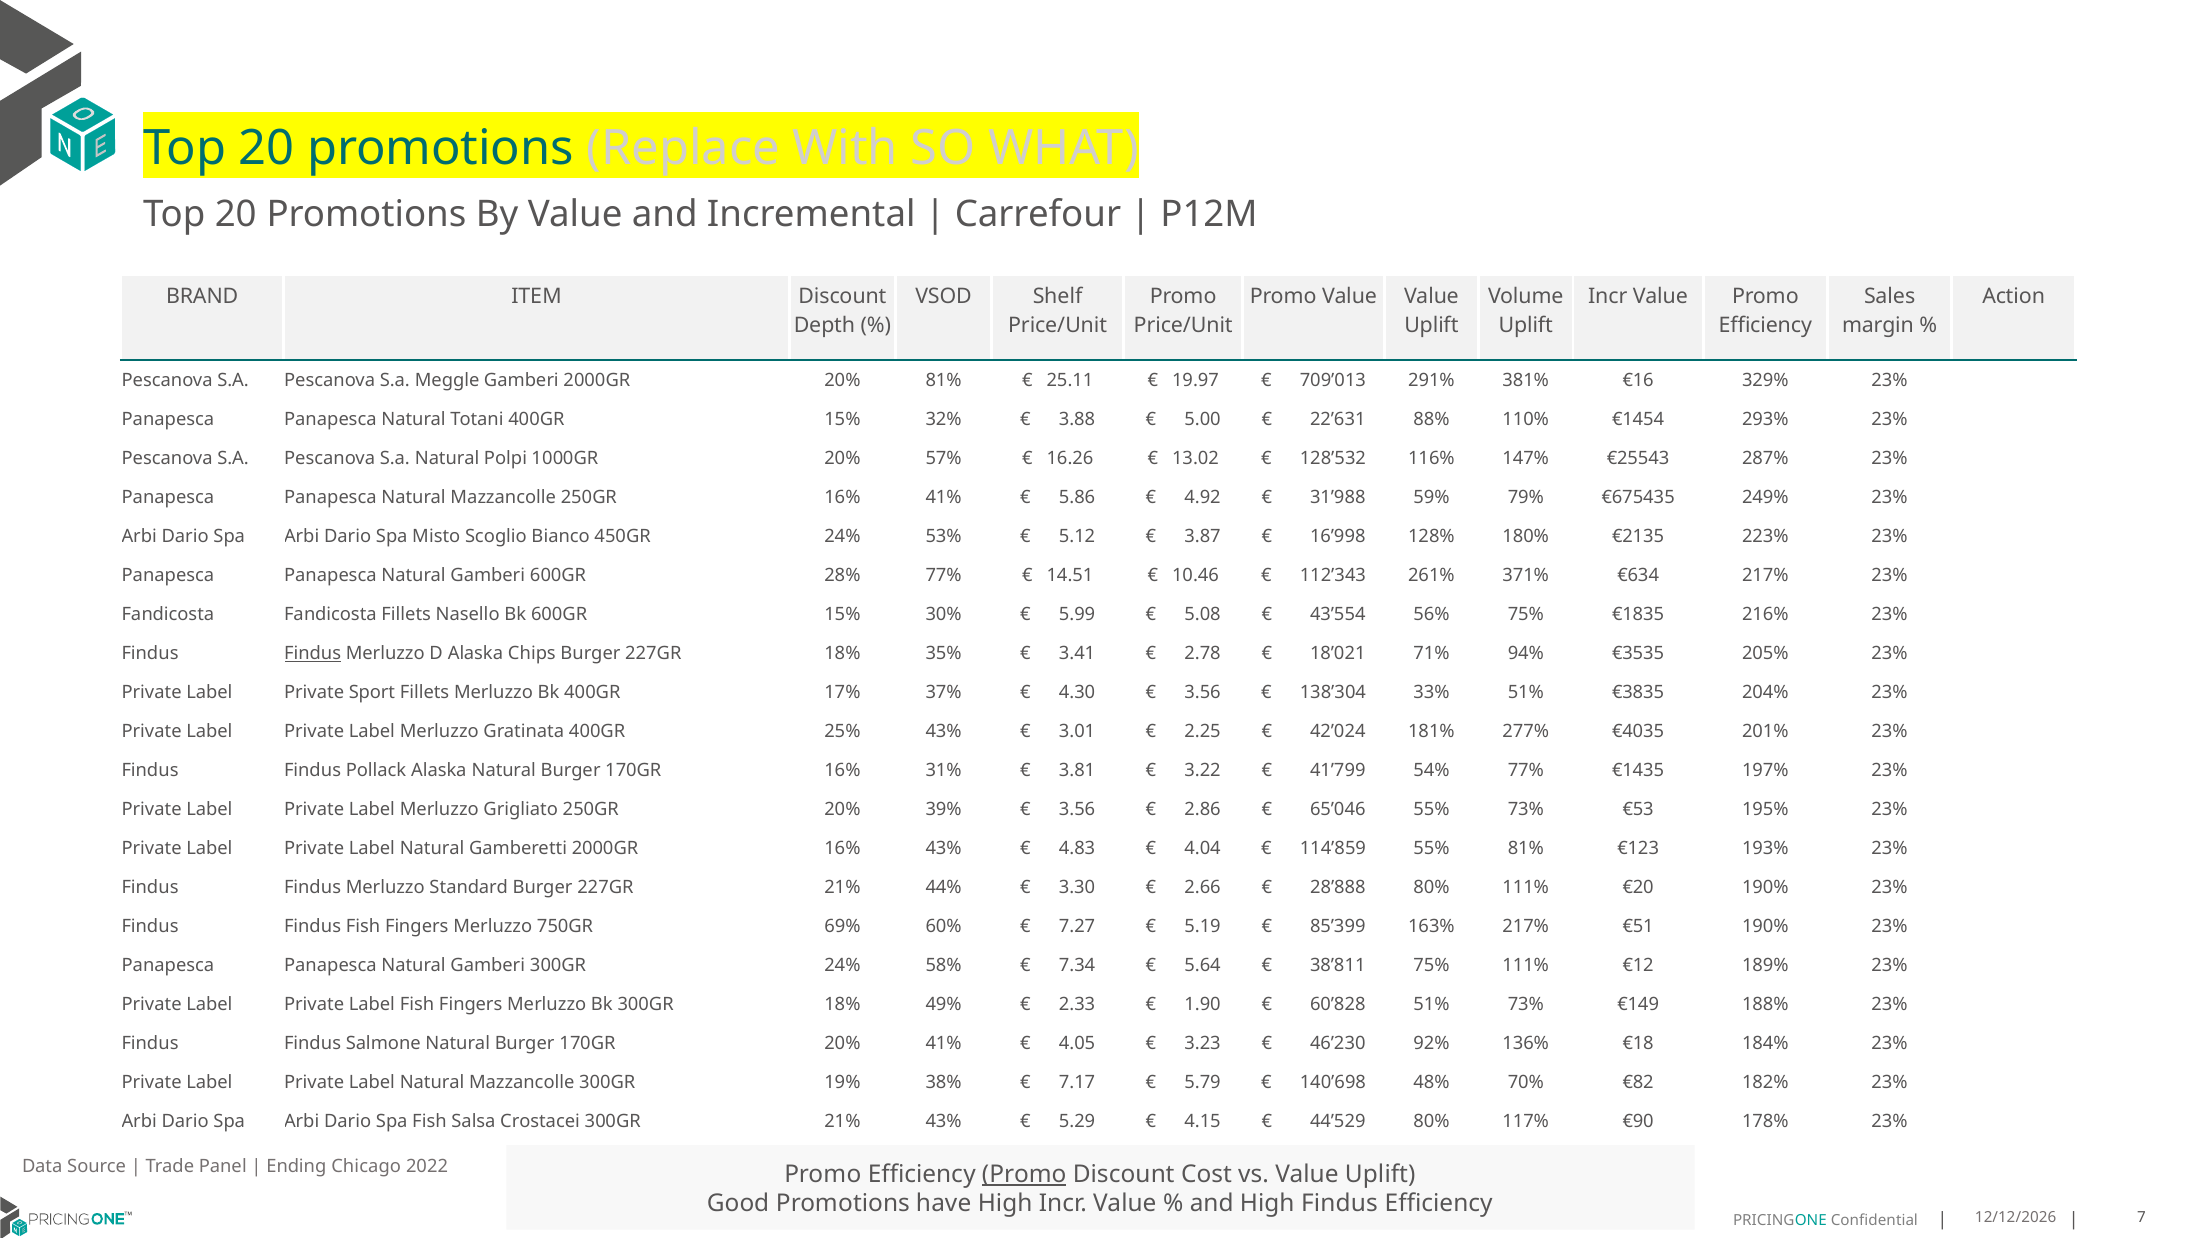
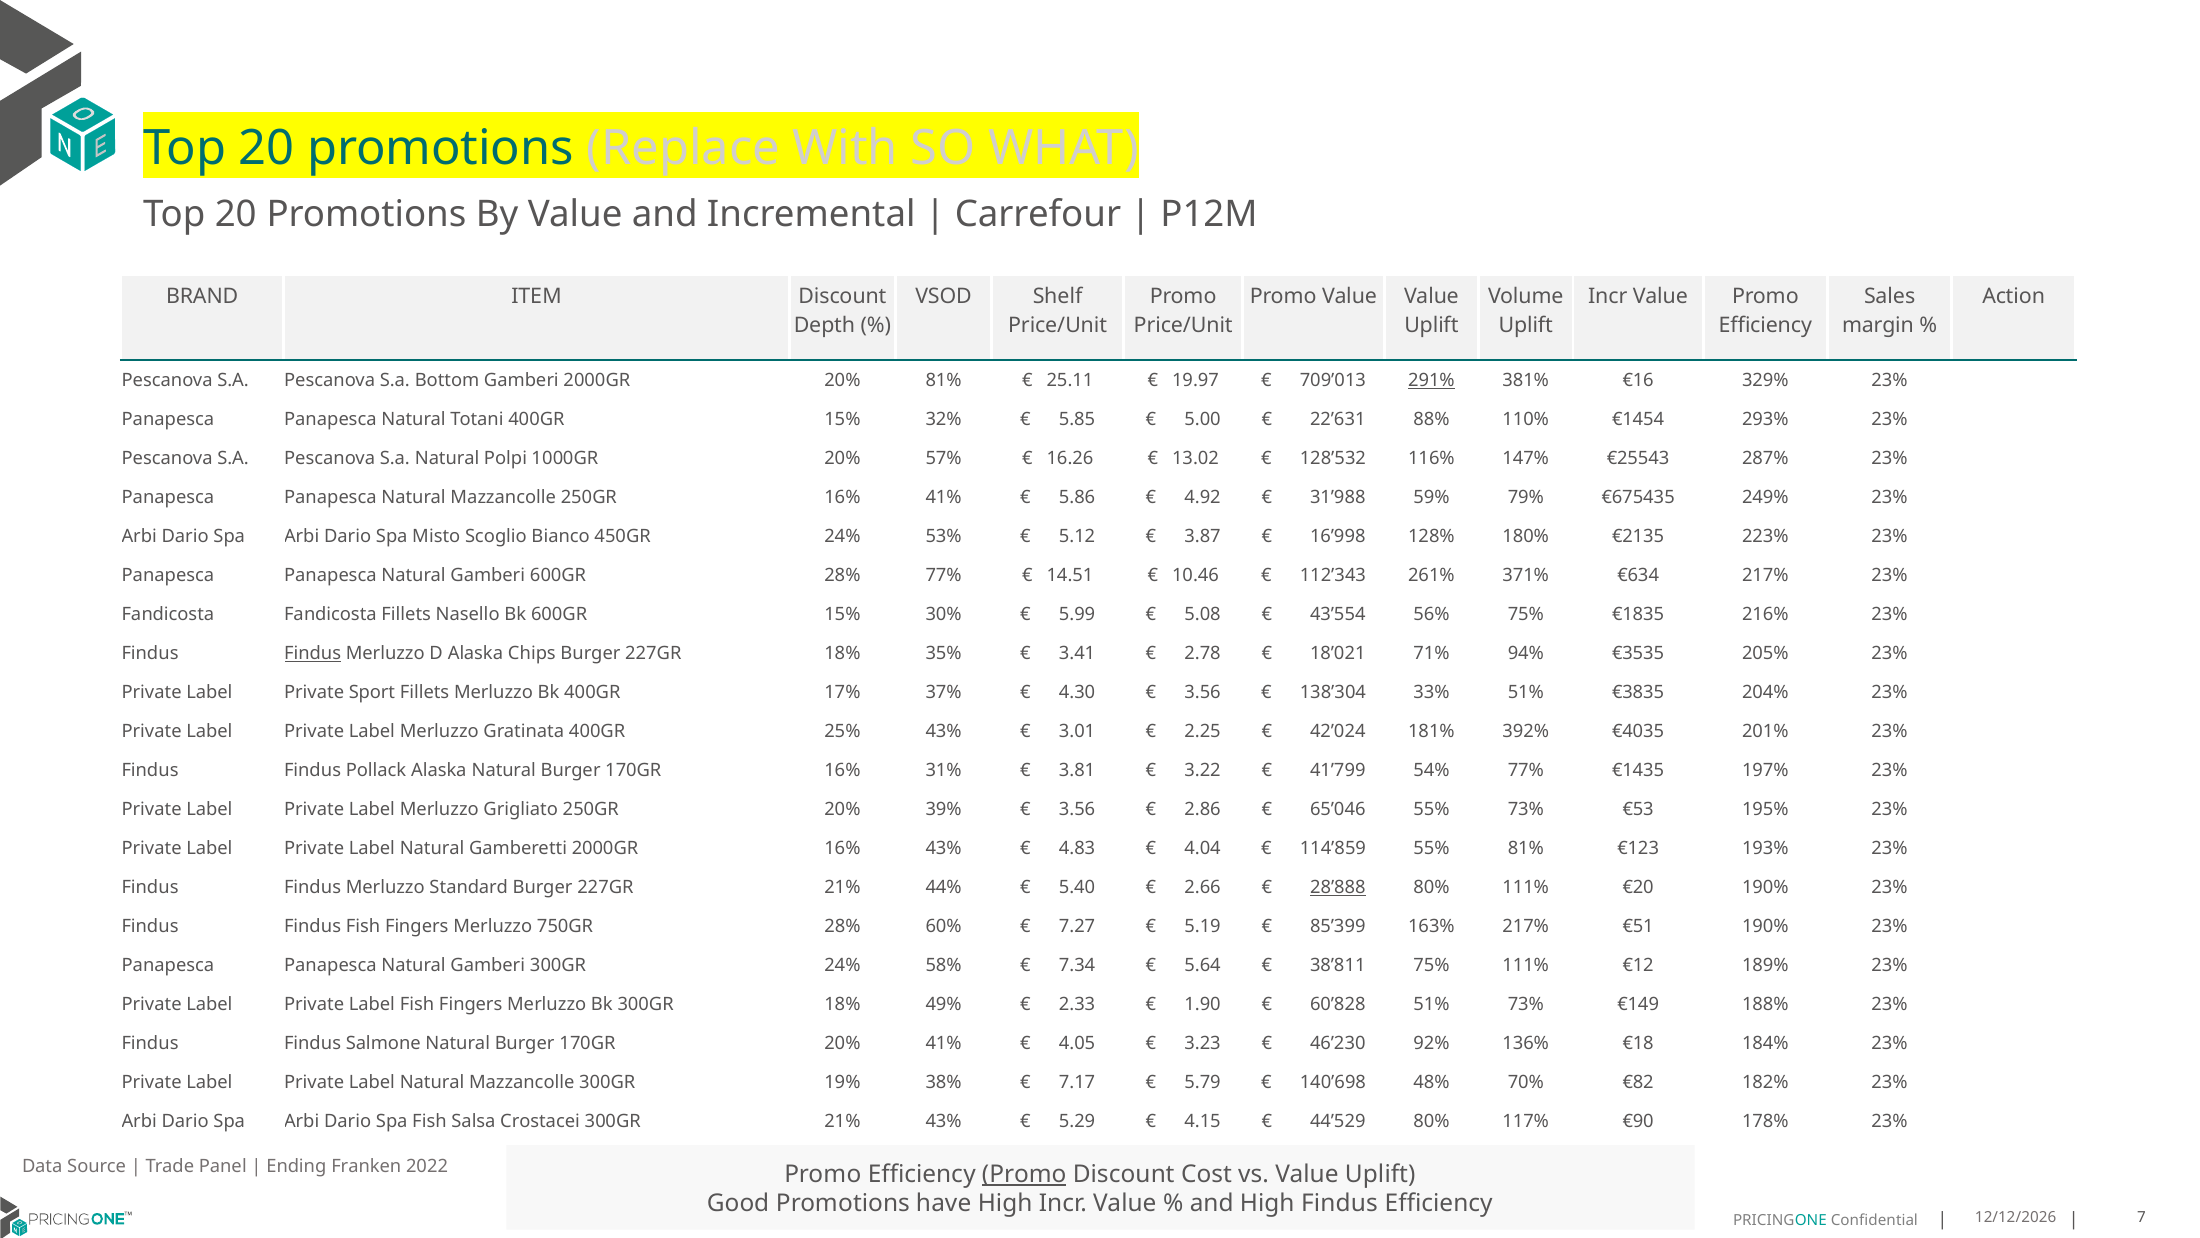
Meggle: Meggle -> Bottom
291% underline: none -> present
3.88: 3.88 -> 5.85
277%: 277% -> 392%
3.30: 3.30 -> 5.40
28’888 underline: none -> present
750GR 69%: 69% -> 28%
Chicago: Chicago -> Franken
